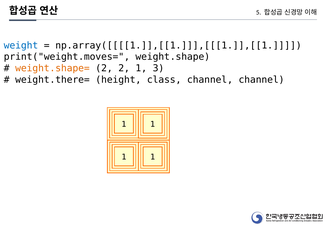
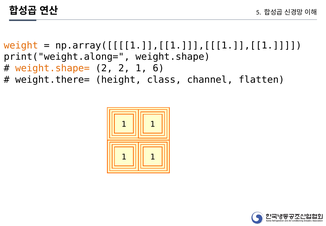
weight colour: blue -> orange
print("weight.moves=: print("weight.moves= -> print("weight.along=
3: 3 -> 6
channel channel: channel -> flatten
